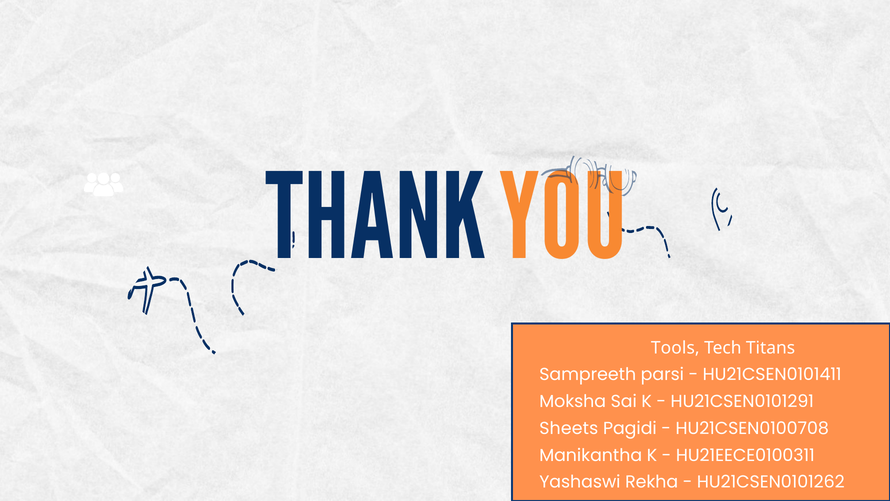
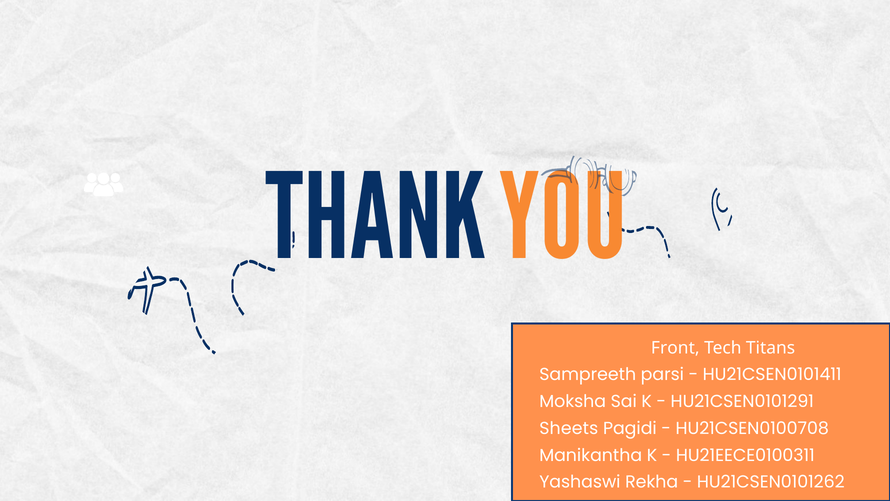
Tools: Tools -> Front
